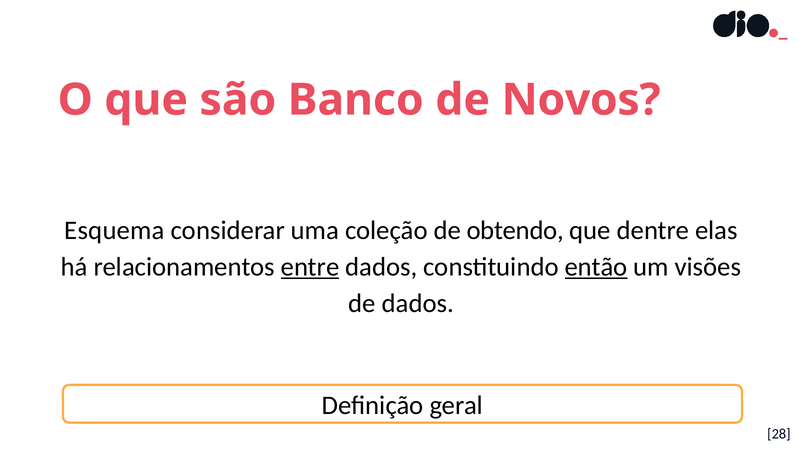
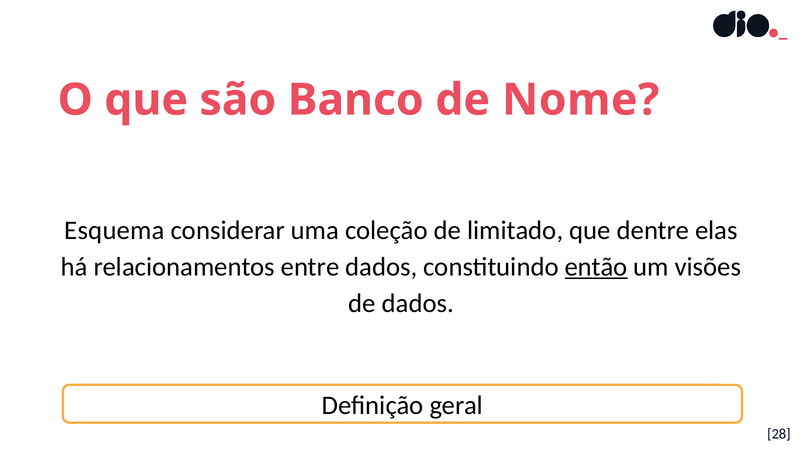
Novos: Novos -> Nome
obtendo: obtendo -> limitado
entre underline: present -> none
